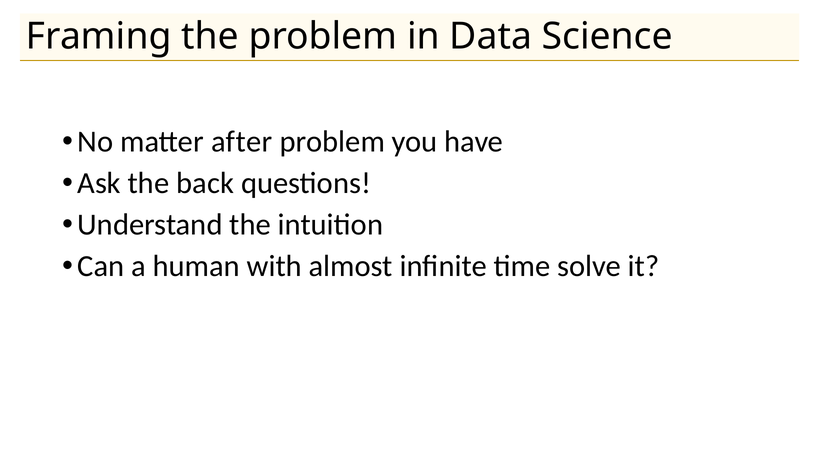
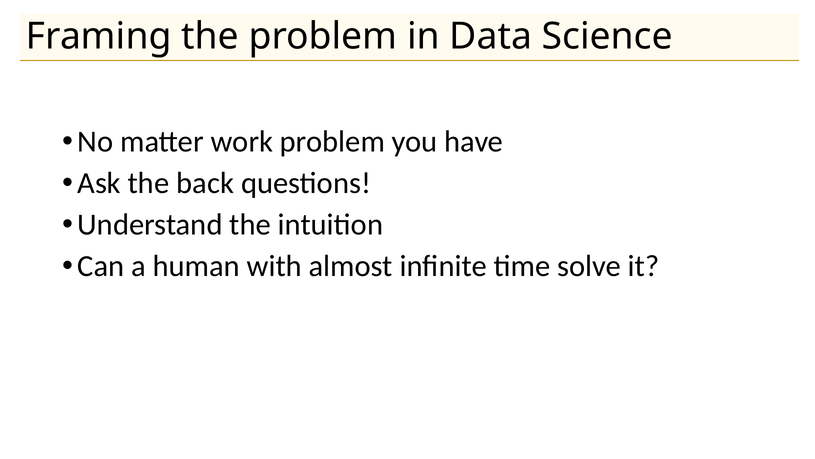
after: after -> work
